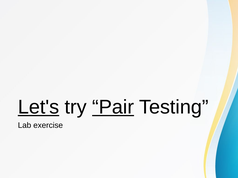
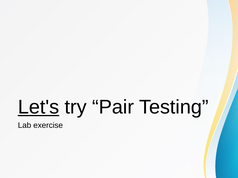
Pair underline: present -> none
